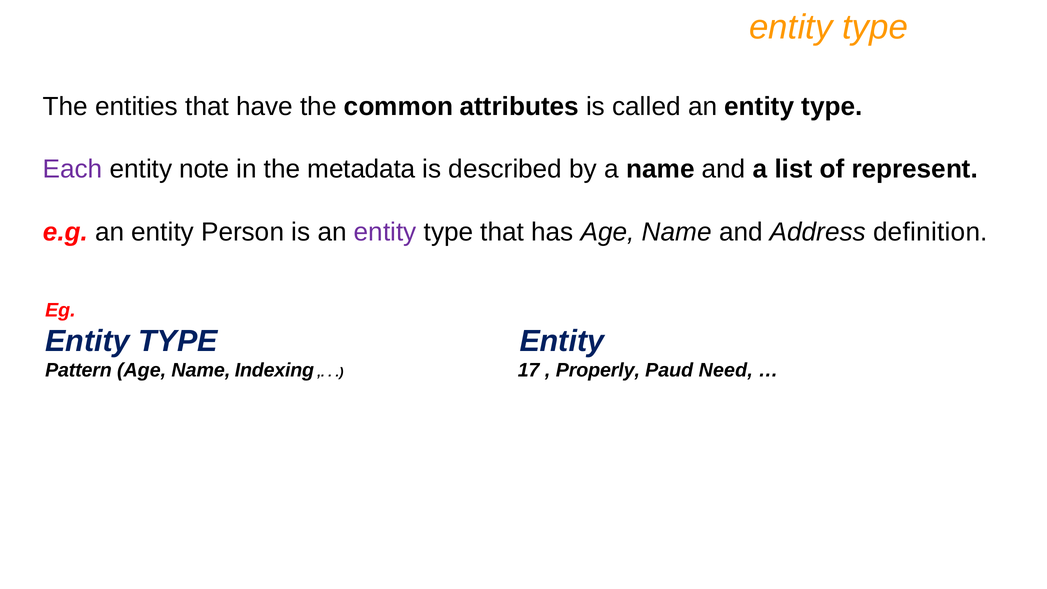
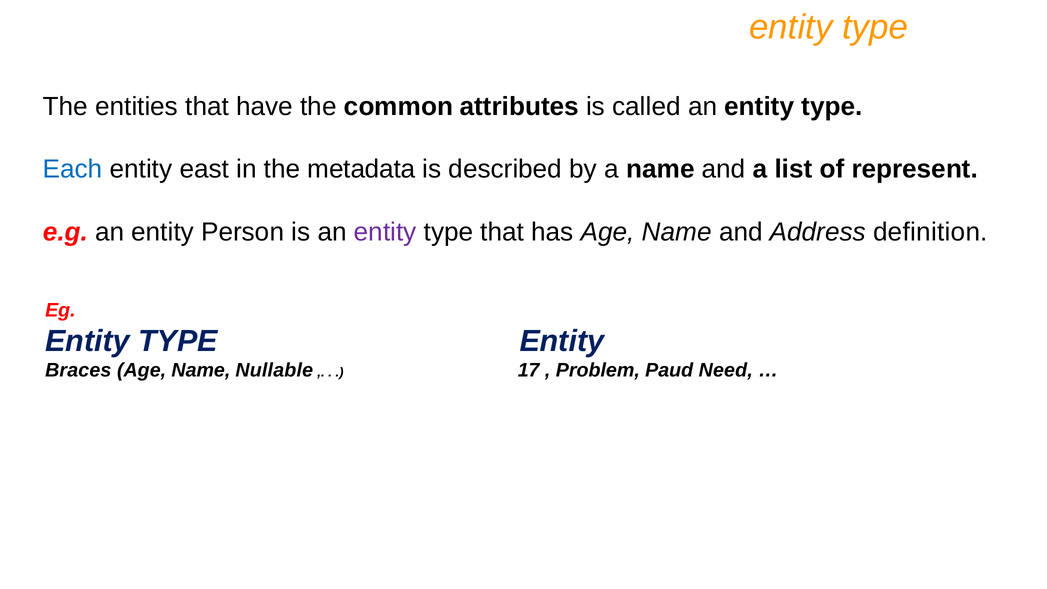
Each colour: purple -> blue
note: note -> east
Pattern: Pattern -> Braces
Indexing: Indexing -> Nullable
Properly: Properly -> Problem
